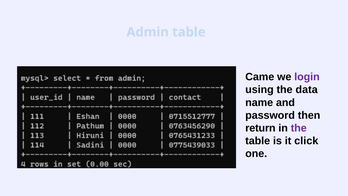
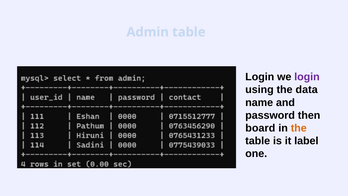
Came at (260, 77): Came -> Login
return: return -> board
the at (299, 128) colour: purple -> orange
click: click -> label
